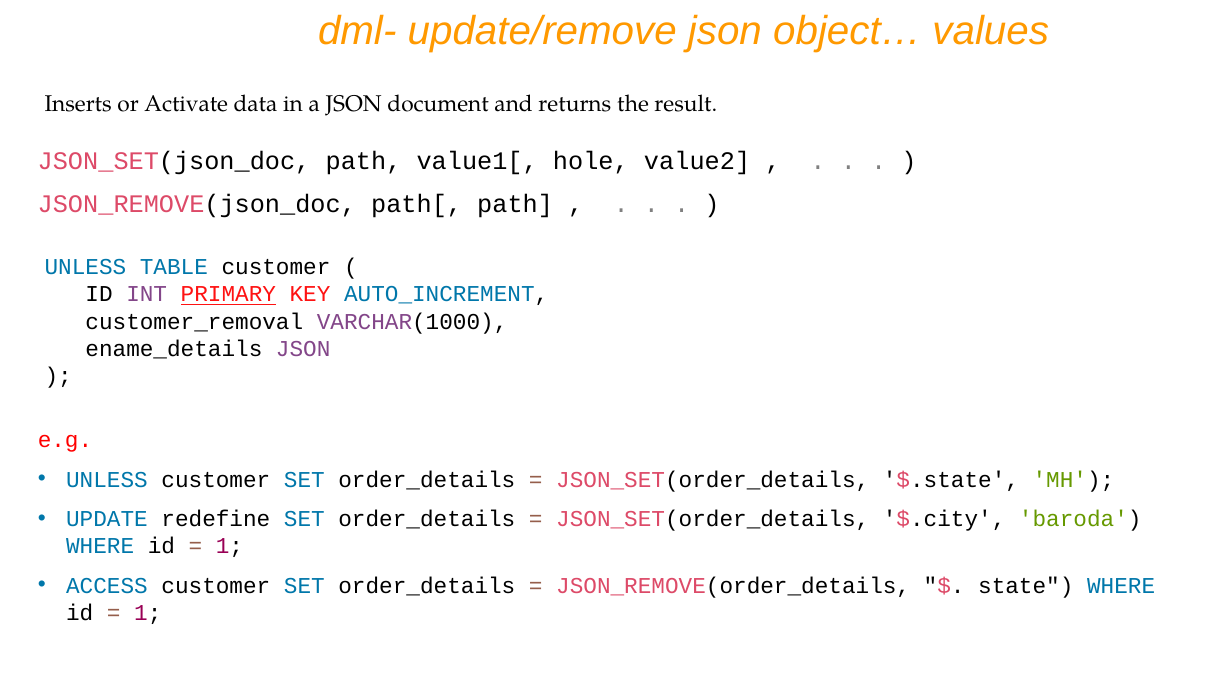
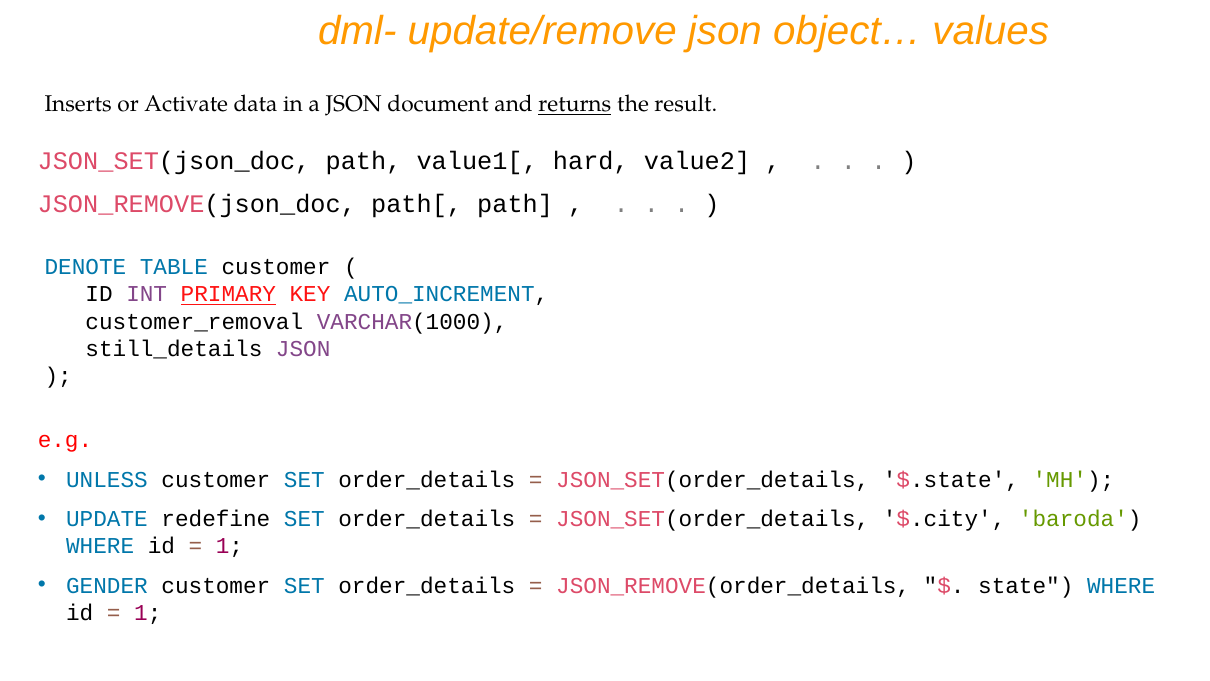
returns underline: none -> present
hole: hole -> hard
UNLESS at (85, 267): UNLESS -> DENOTE
ename_details: ename_details -> still_details
ACCESS: ACCESS -> GENDER
